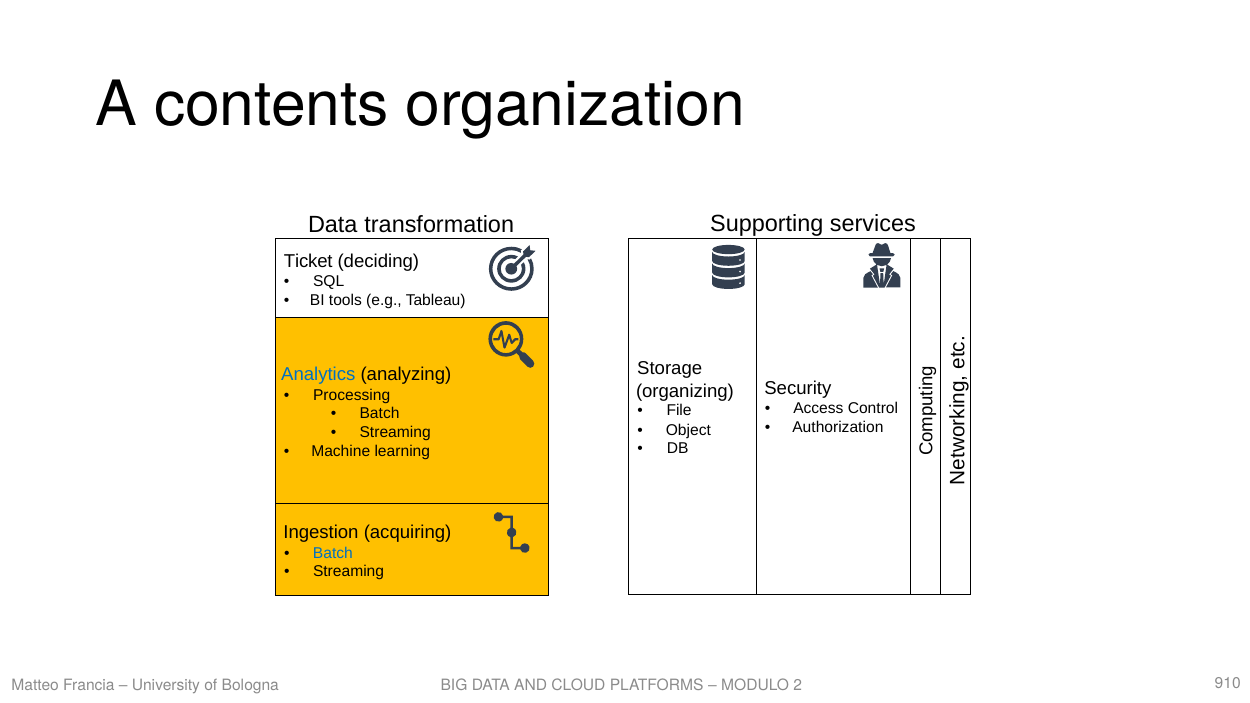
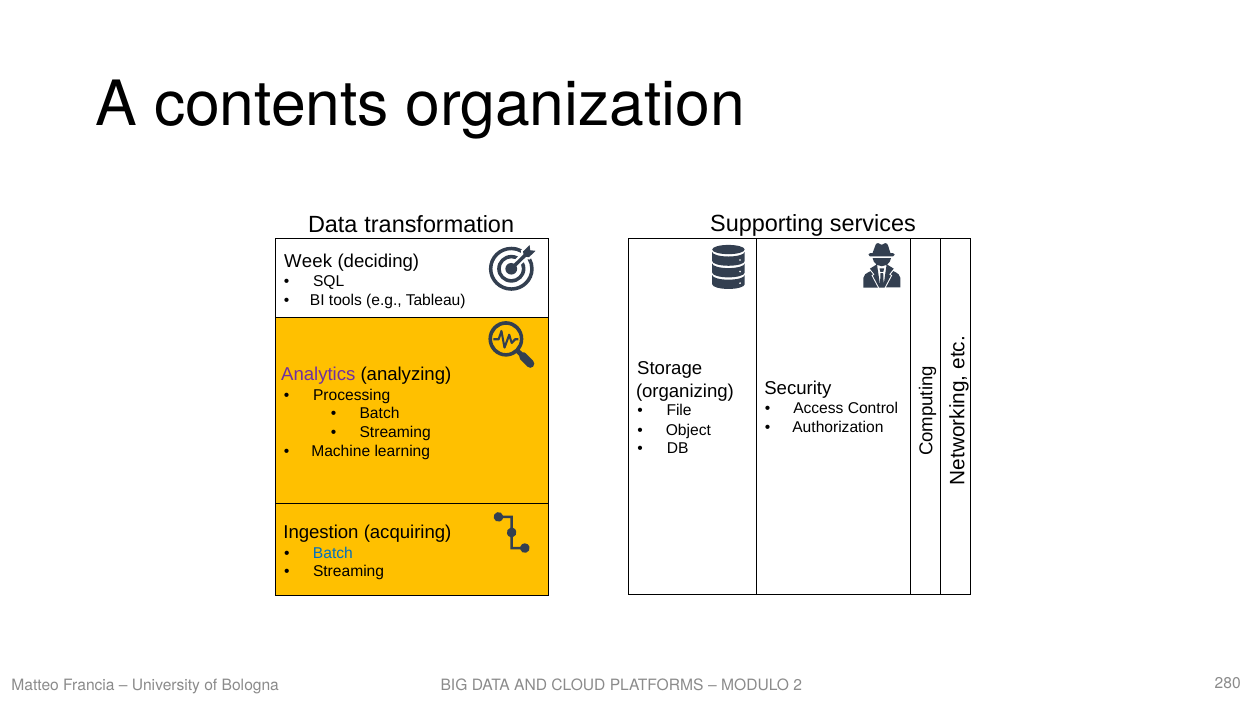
Ticket: Ticket -> Week
Analytics colour: blue -> purple
910: 910 -> 280
